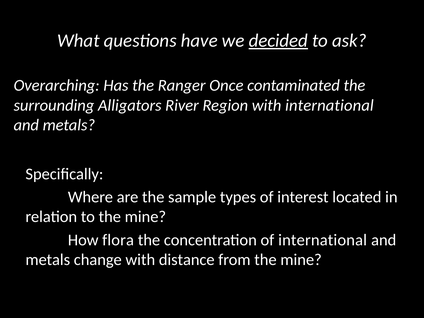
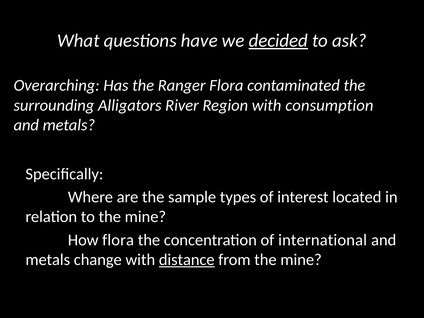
Ranger Once: Once -> Flora
with international: international -> consumption
distance underline: none -> present
